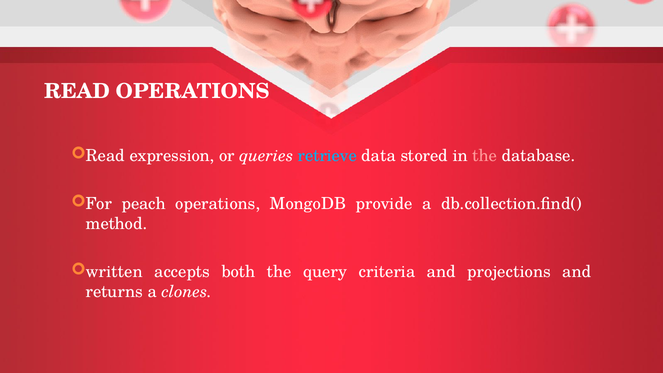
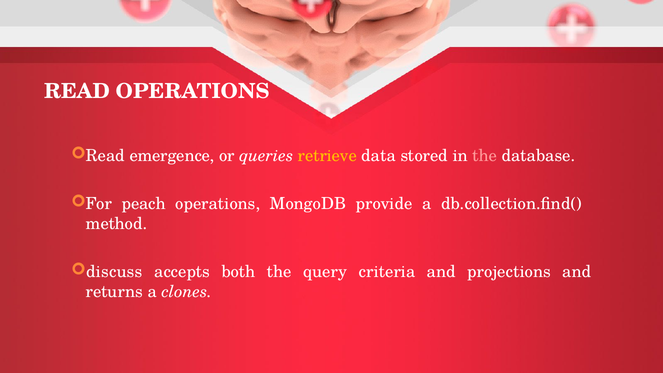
expression: expression -> emergence
retrieve colour: light blue -> yellow
written: written -> discuss
